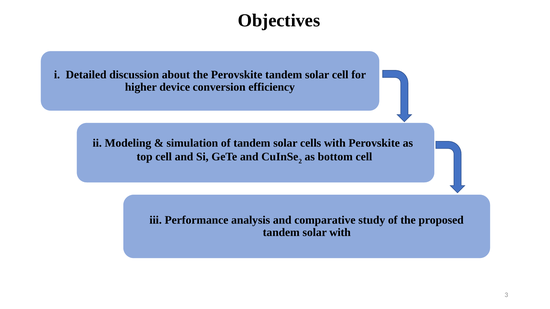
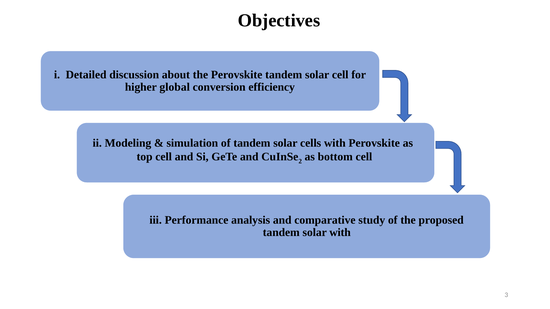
device: device -> global
